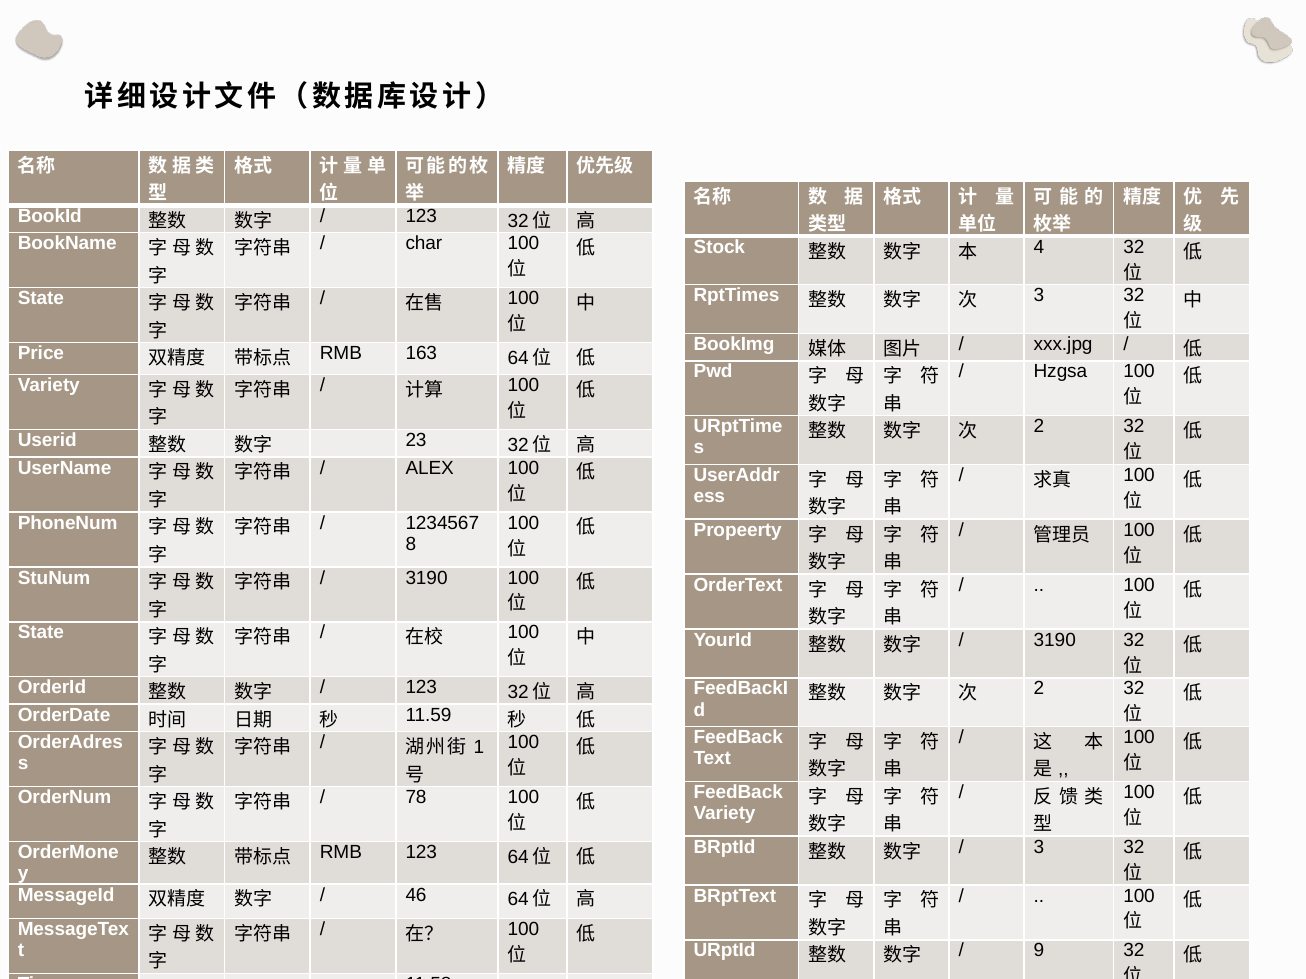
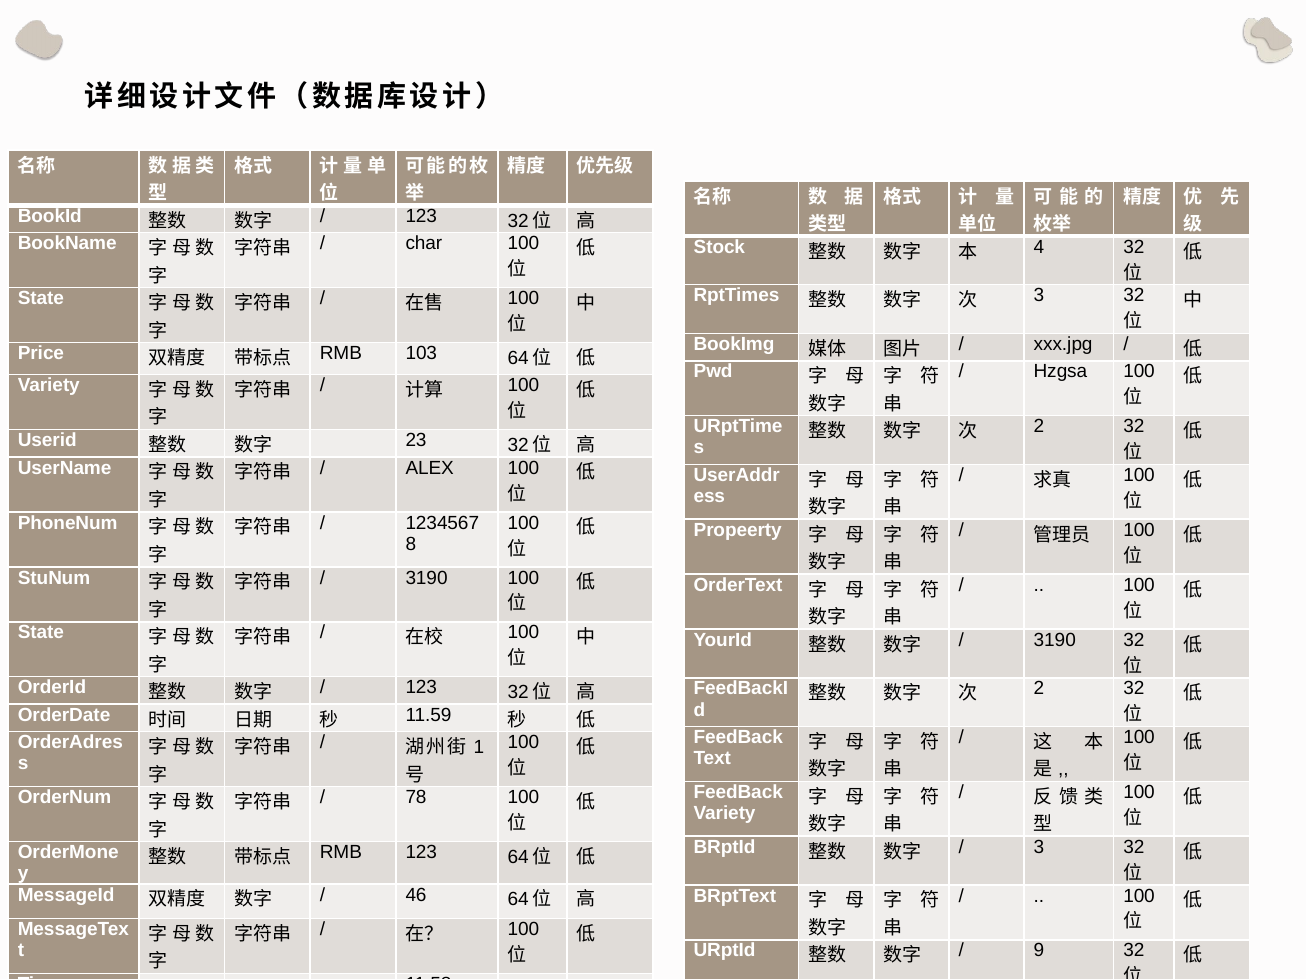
163: 163 -> 103
